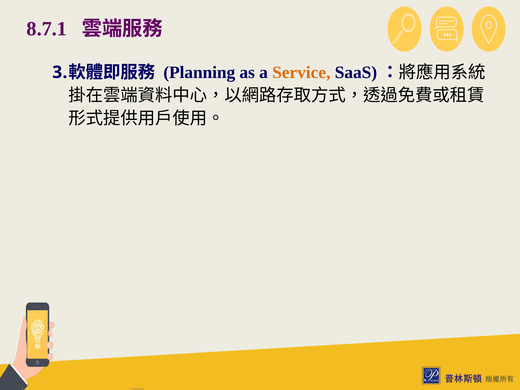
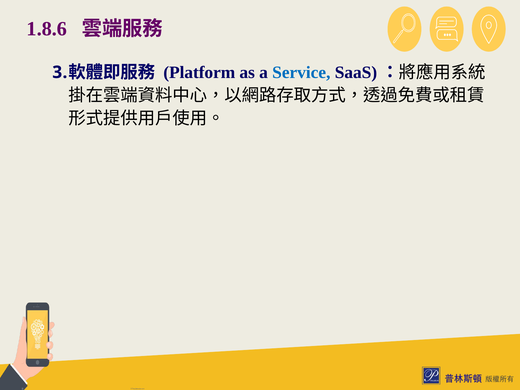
8.7.1: 8.7.1 -> 1.8.6
Planning: Planning -> Platform
Service colour: orange -> blue
